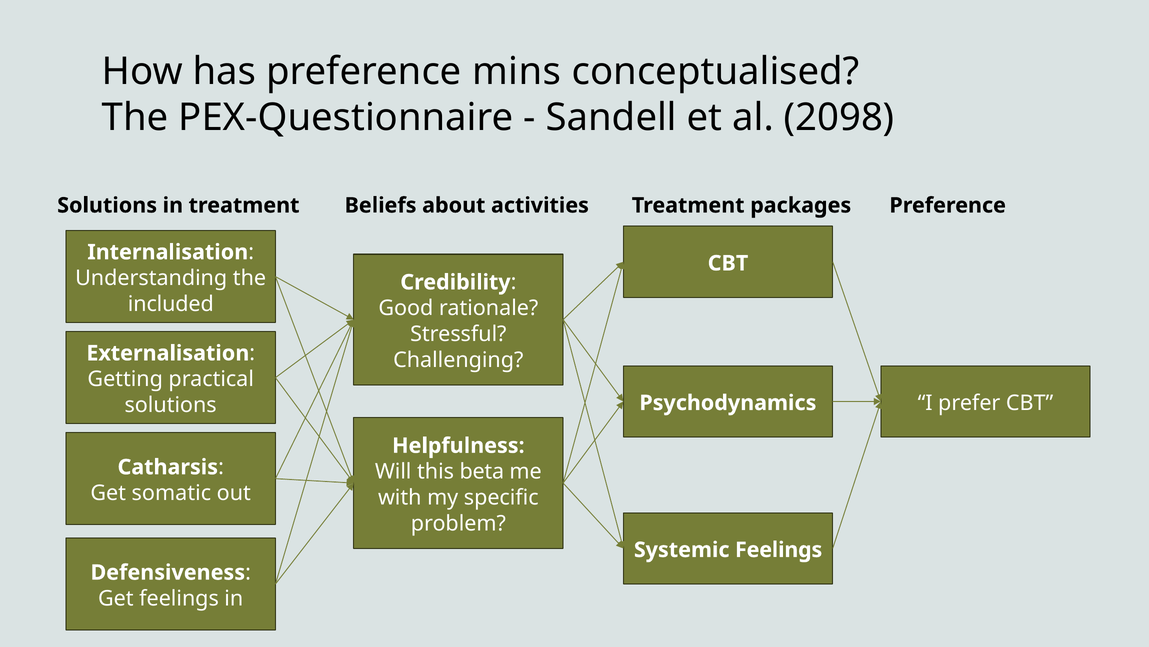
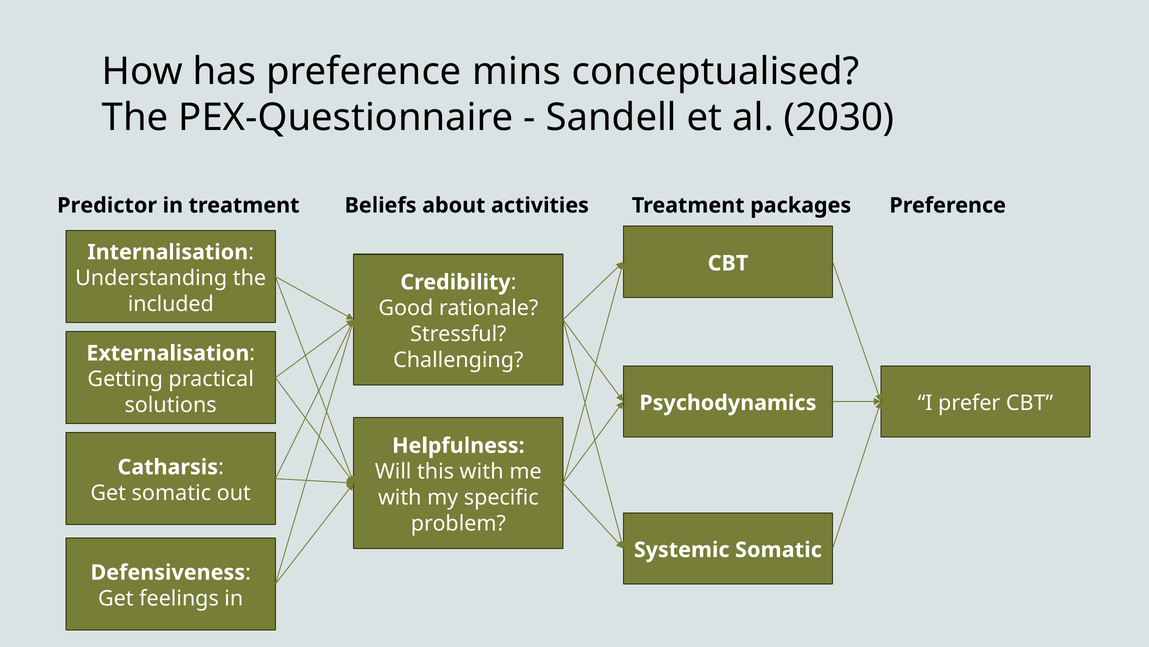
2098: 2098 -> 2030
Solutions at (107, 205): Solutions -> Predictor
this beta: beta -> with
Systemic Feelings: Feelings -> Somatic
